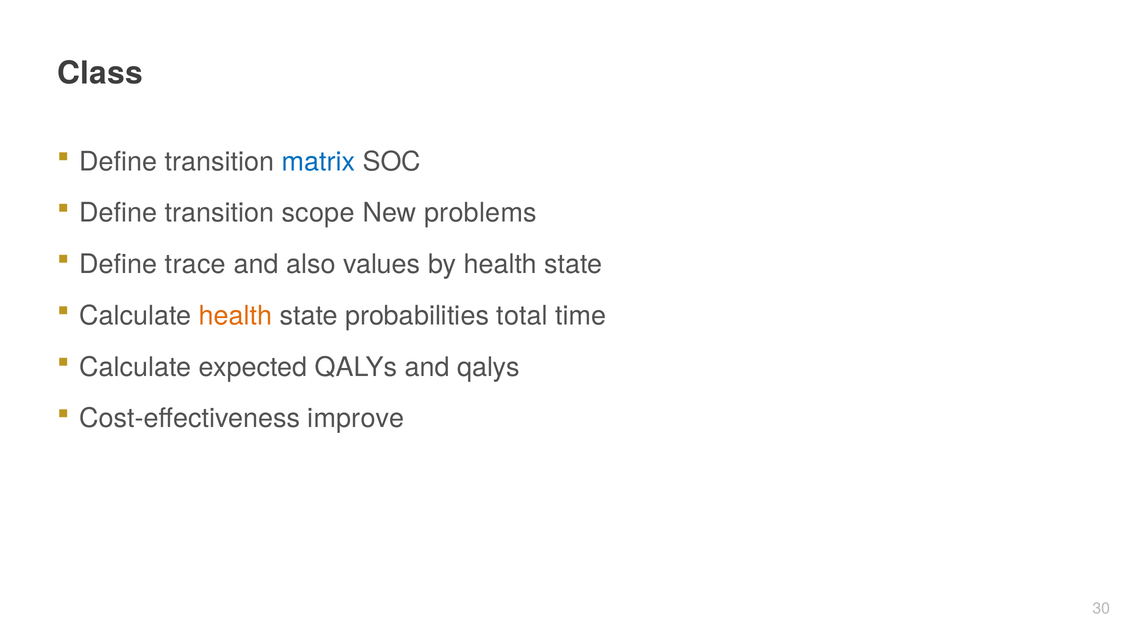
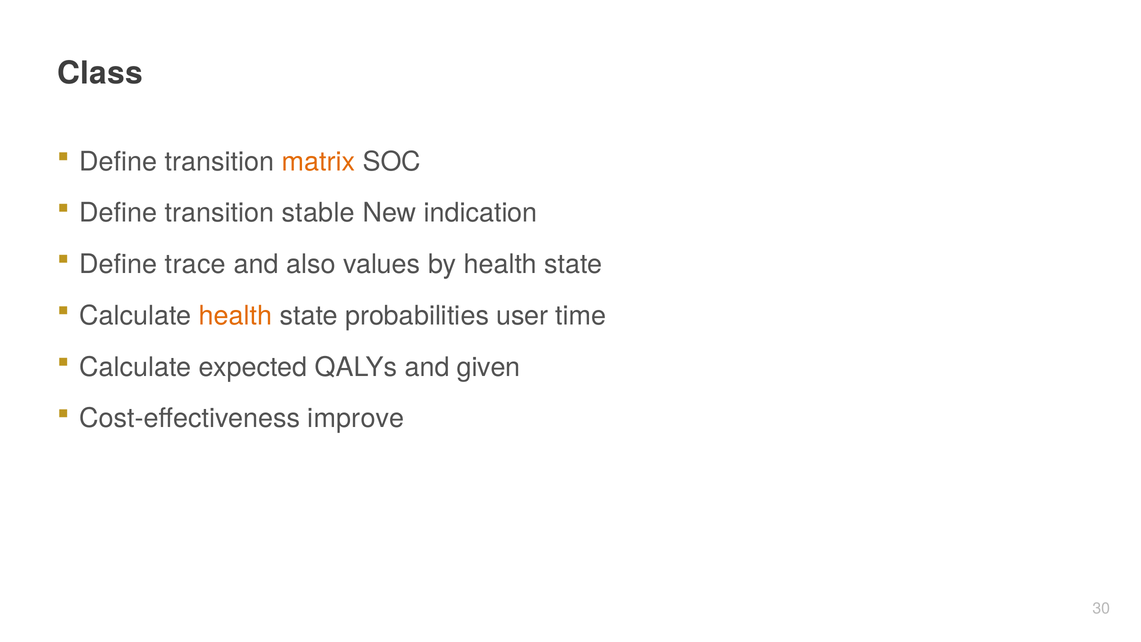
matrix colour: blue -> orange
scope: scope -> stable
problems: problems -> indication
total: total -> user
and qalys: qalys -> given
